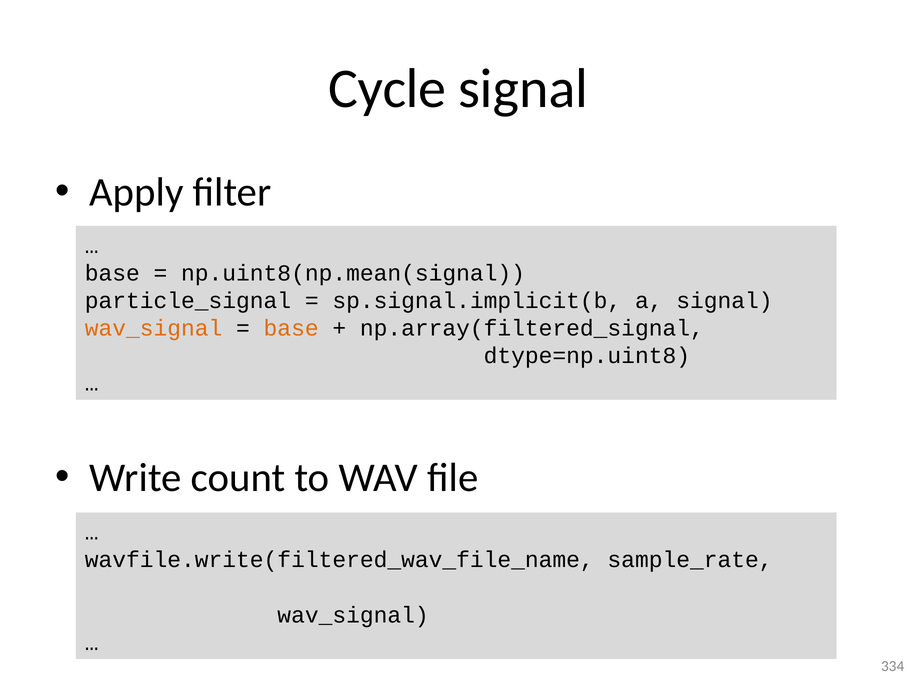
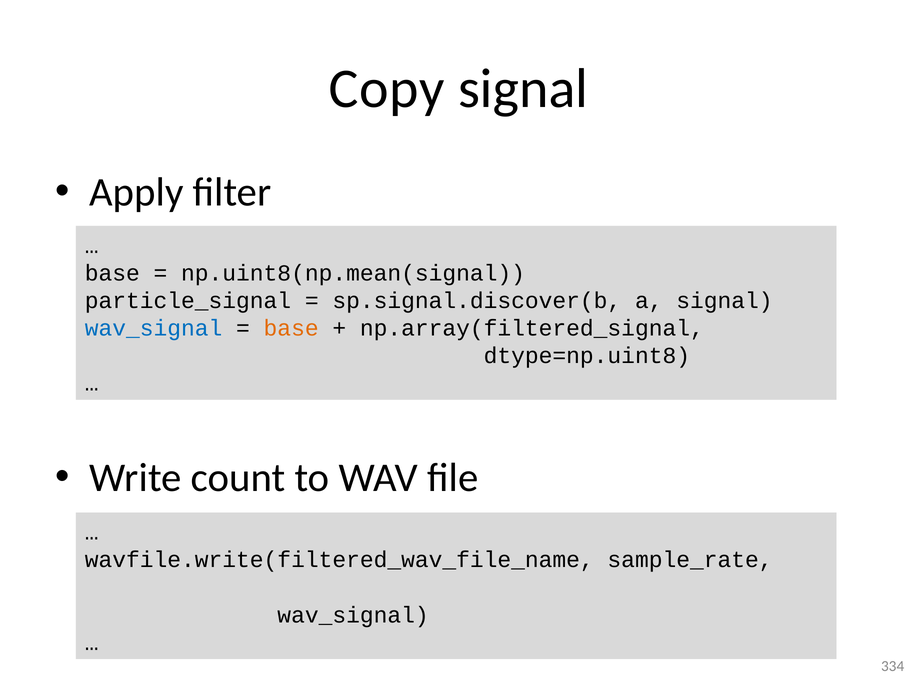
Cycle: Cycle -> Copy
sp.signal.implicit(b: sp.signal.implicit(b -> sp.signal.discover(b
wav_signal at (154, 328) colour: orange -> blue
